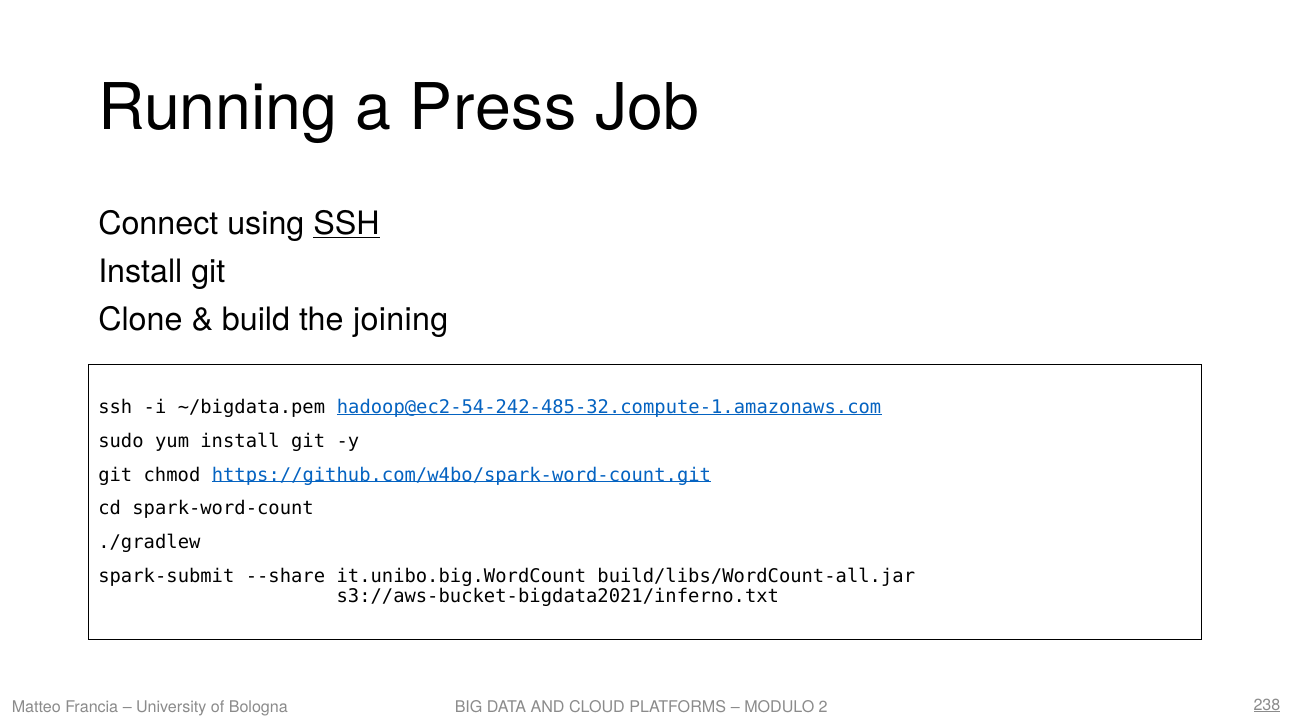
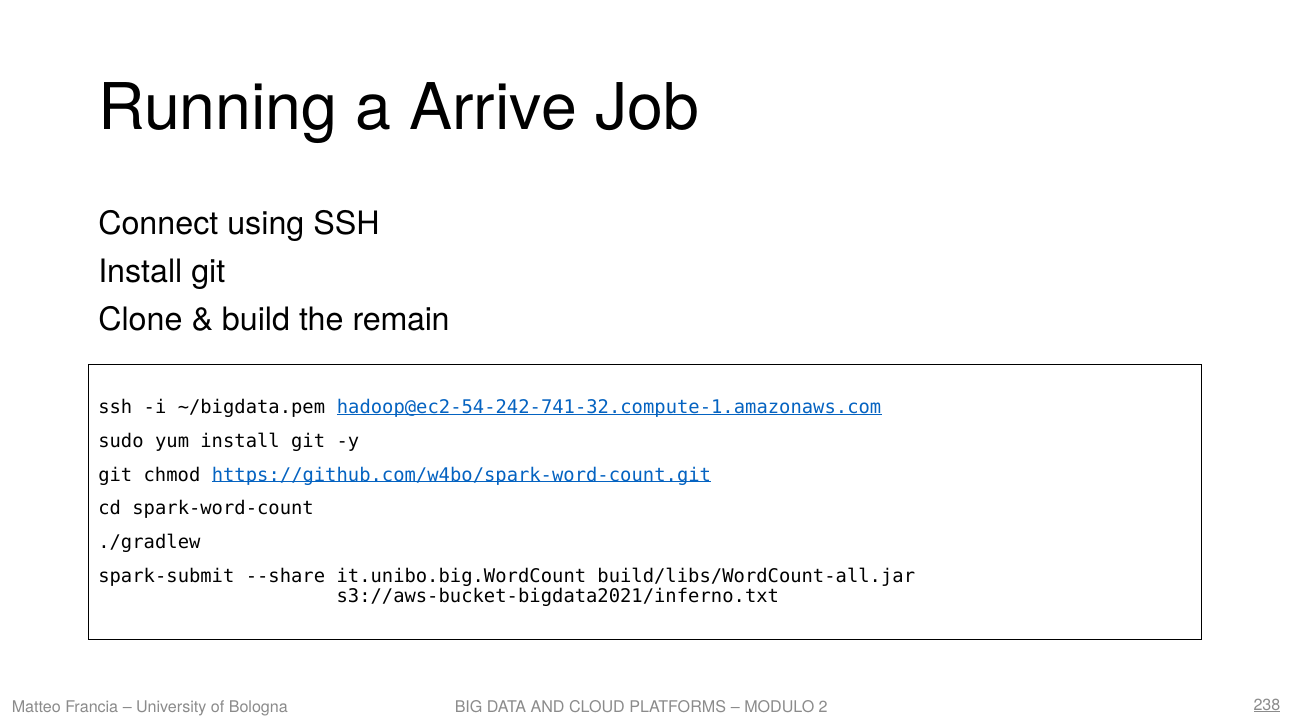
Press: Press -> Arrive
SSH at (346, 224) underline: present -> none
joining: joining -> remain
hadoop@ec2-54-242-485-32.compute-1.amazonaws.com: hadoop@ec2-54-242-485-32.compute-1.amazonaws.com -> hadoop@ec2-54-242-741-32.compute-1.amazonaws.com
